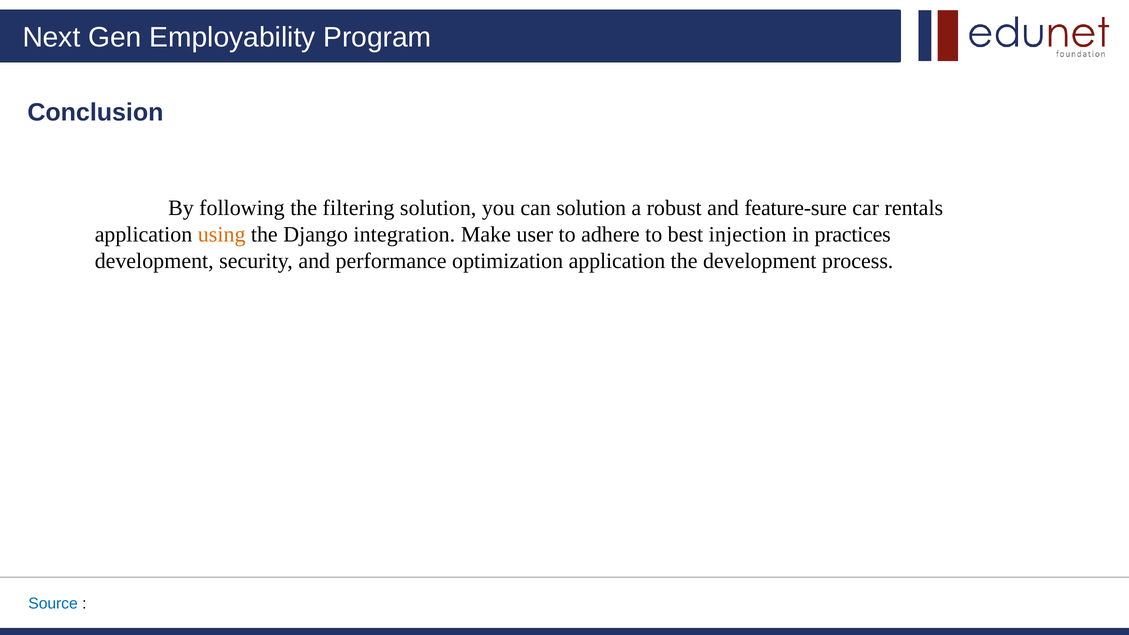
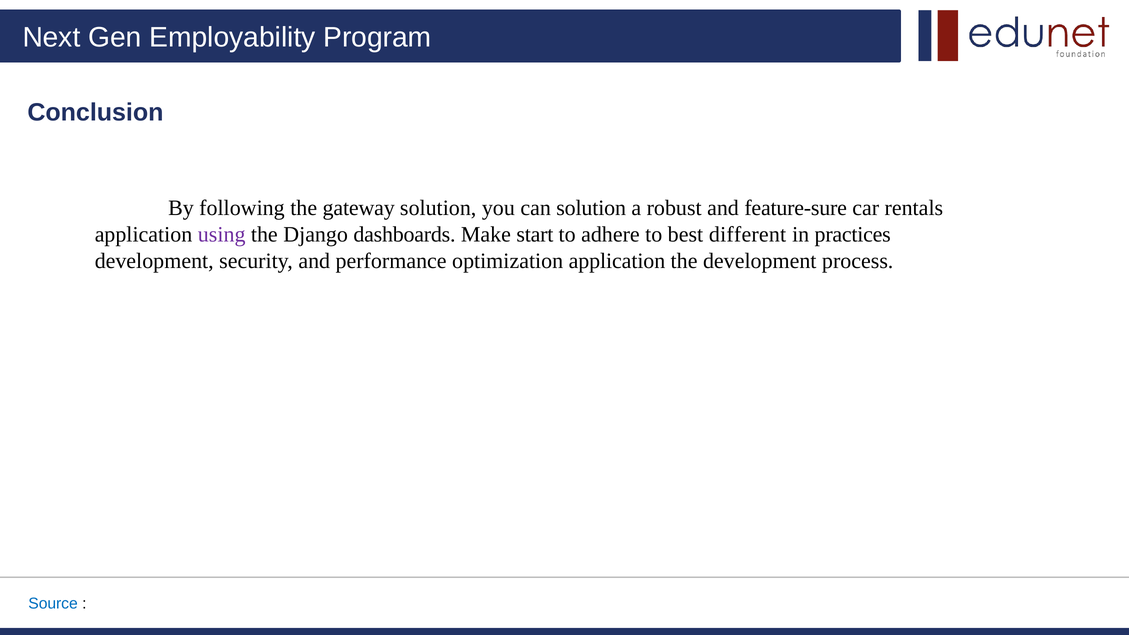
filtering: filtering -> gateway
using colour: orange -> purple
integration: integration -> dashboards
user: user -> start
injection: injection -> different
